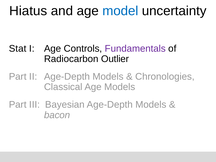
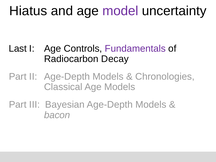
model colour: blue -> purple
Stat: Stat -> Last
Outlier: Outlier -> Decay
